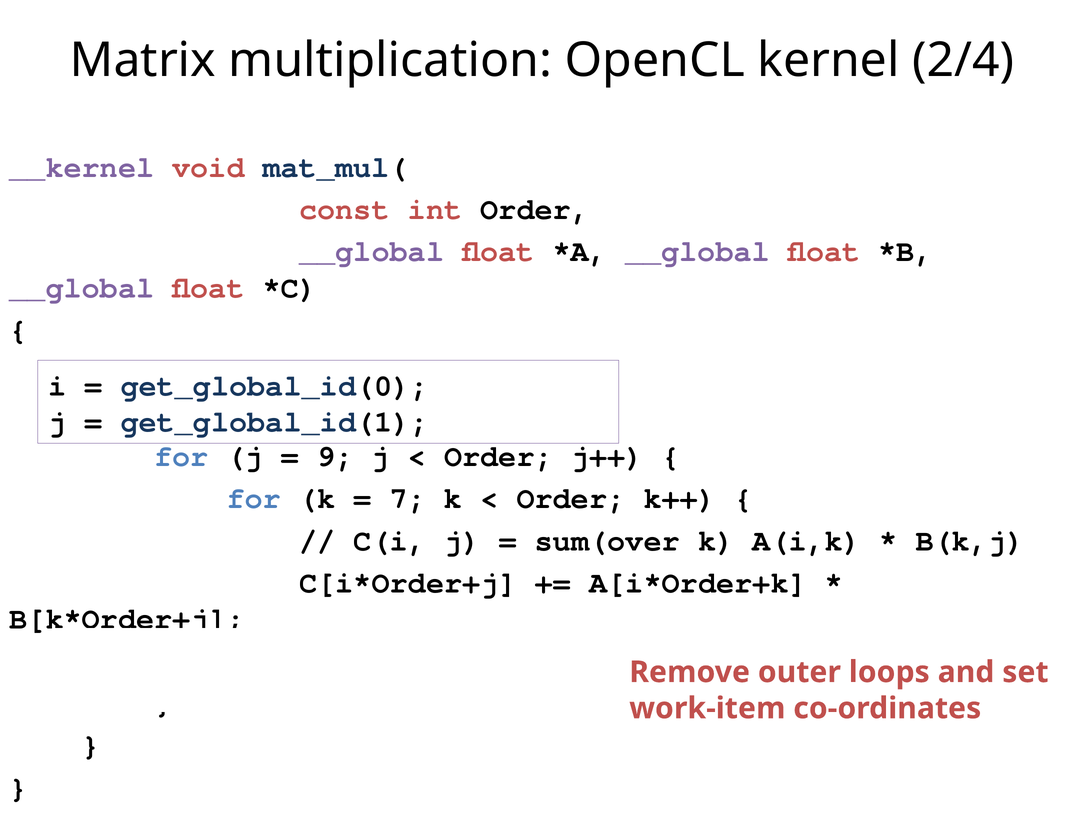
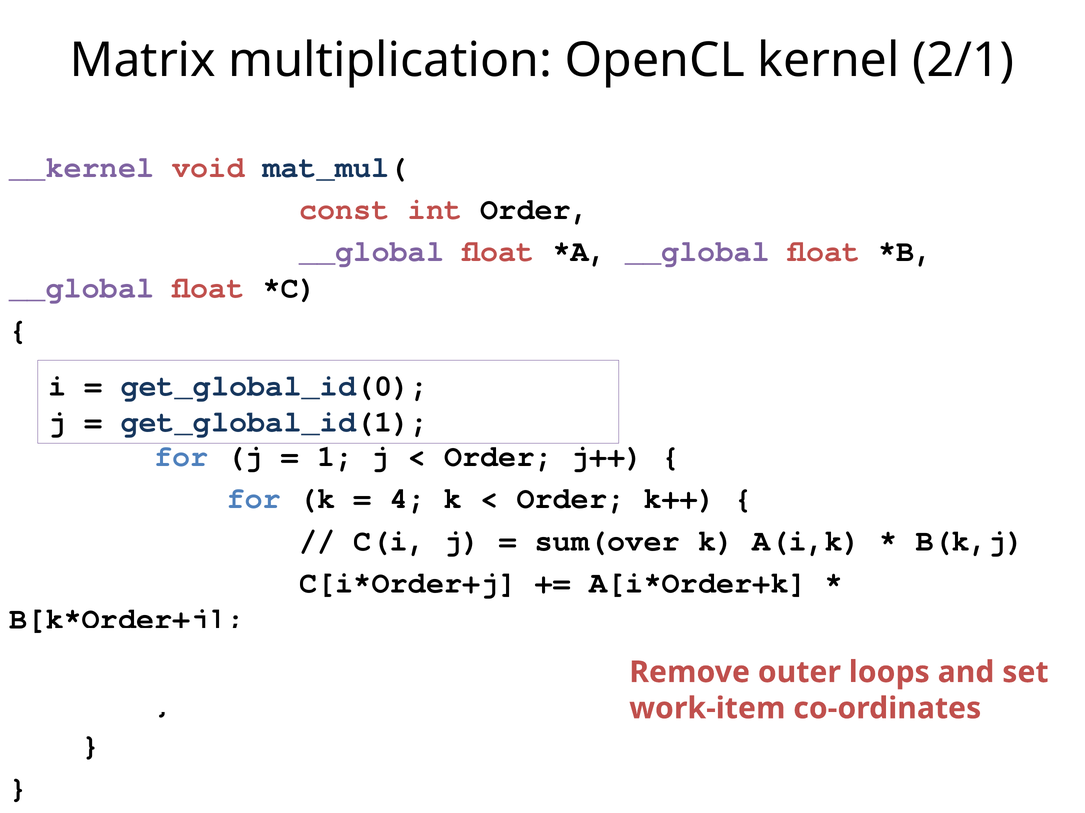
2/4: 2/4 -> 2/1
9: 9 -> 1
7: 7 -> 4
